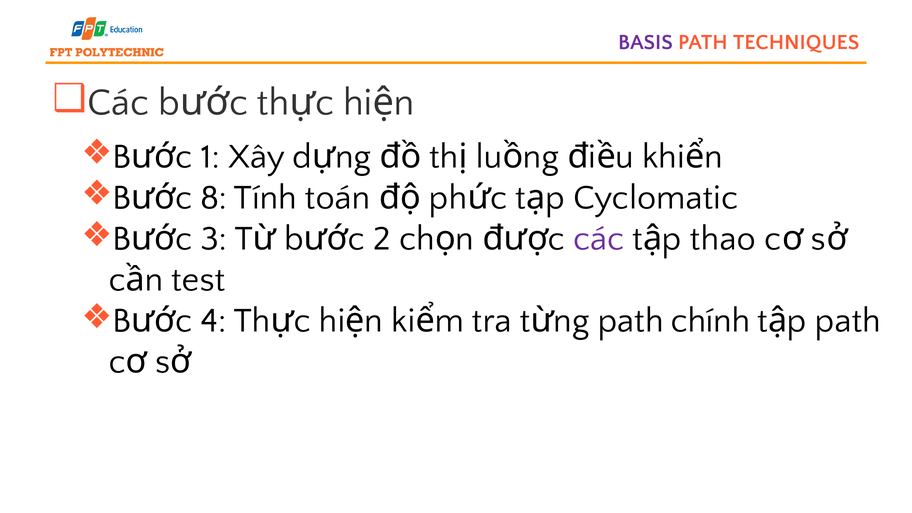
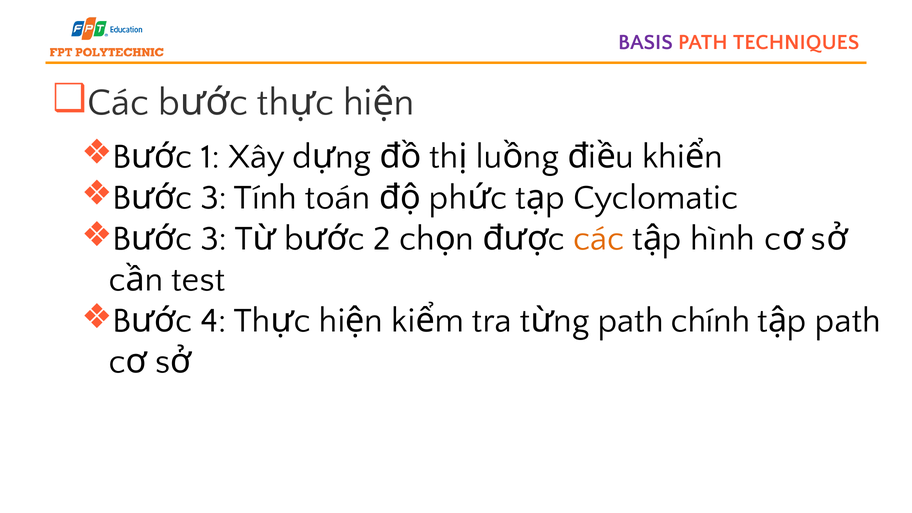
8 at (214, 197): 8 -> 3
các at (599, 238) colour: purple -> orange
thao: thao -> hình
